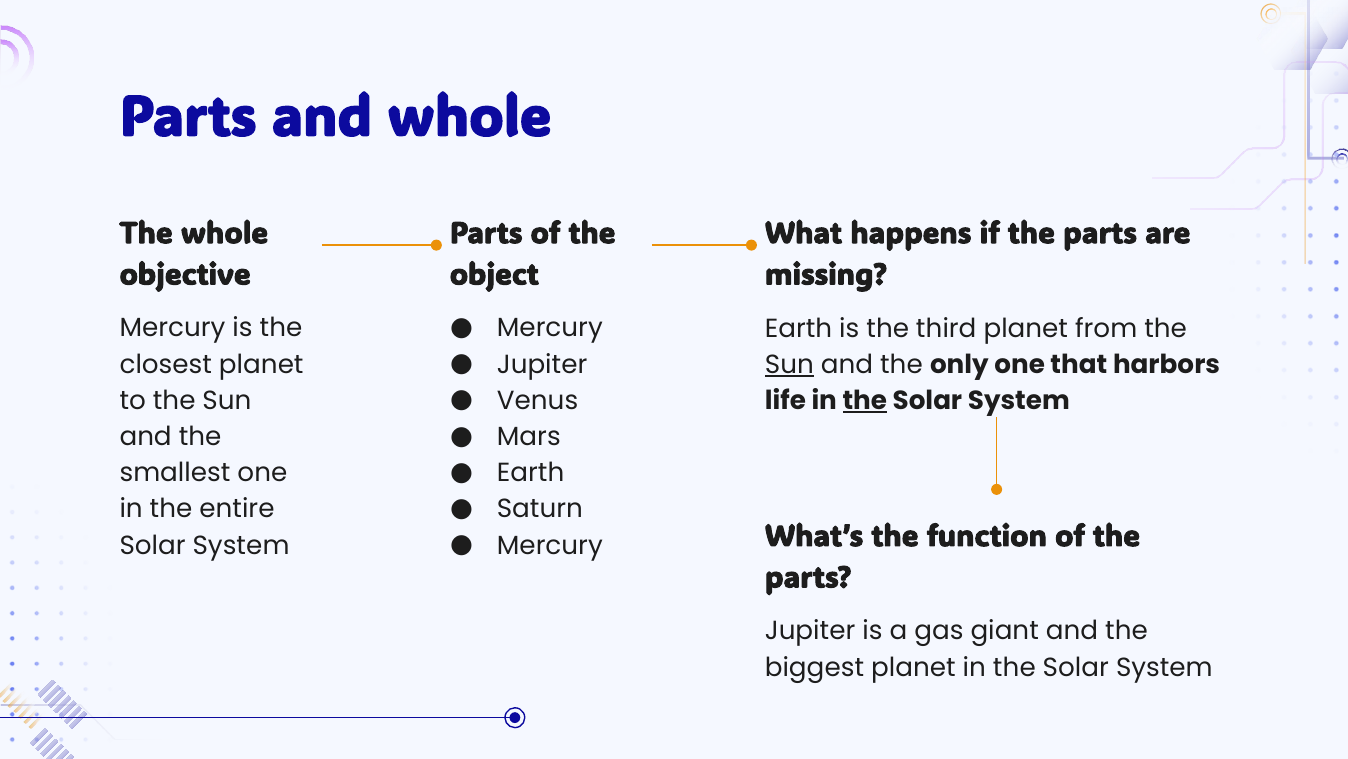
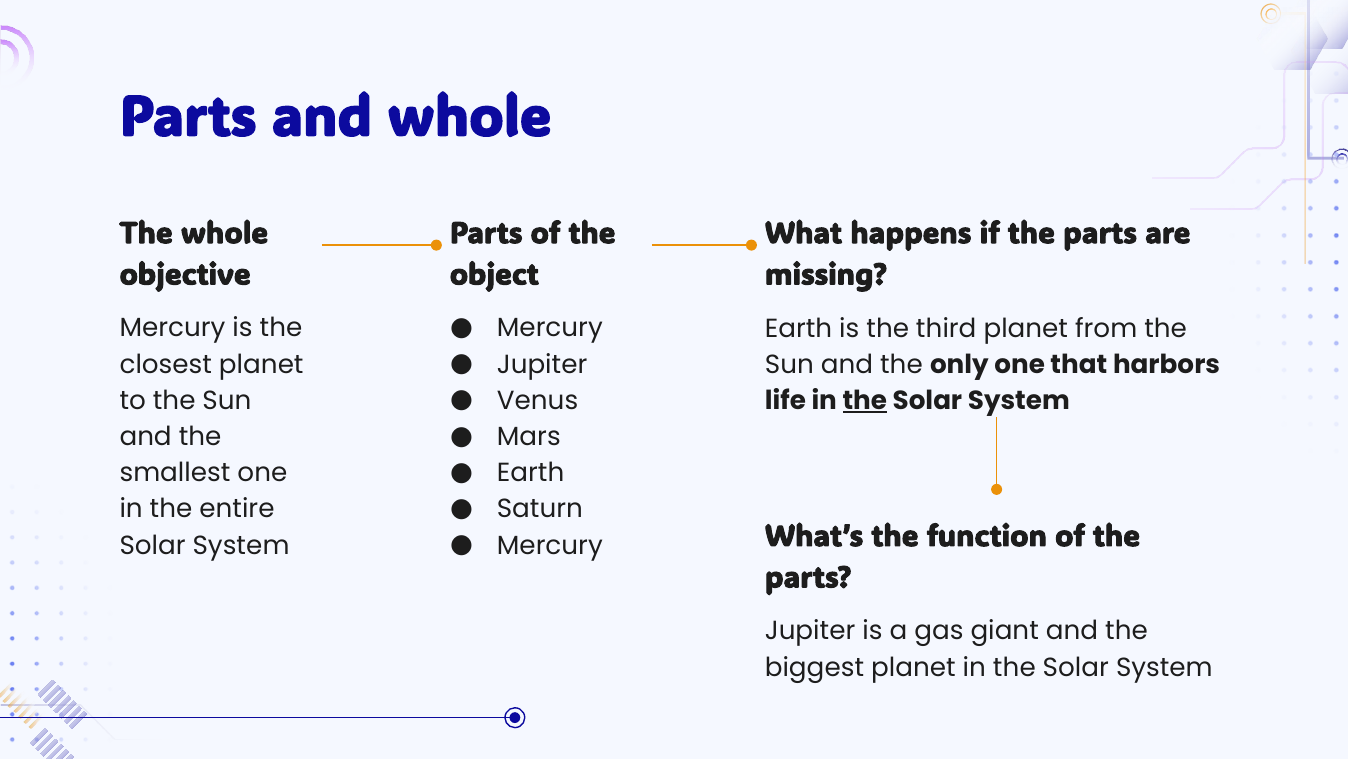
Sun at (789, 364) underline: present -> none
